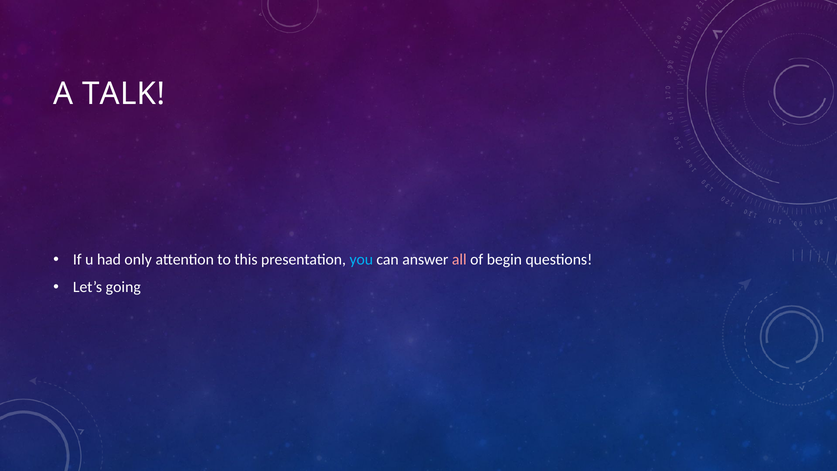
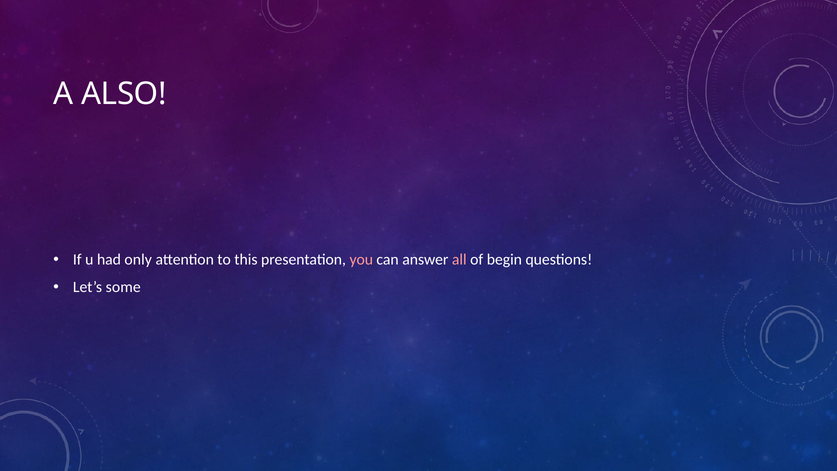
TALK: TALK -> ALSO
you colour: light blue -> pink
going: going -> some
